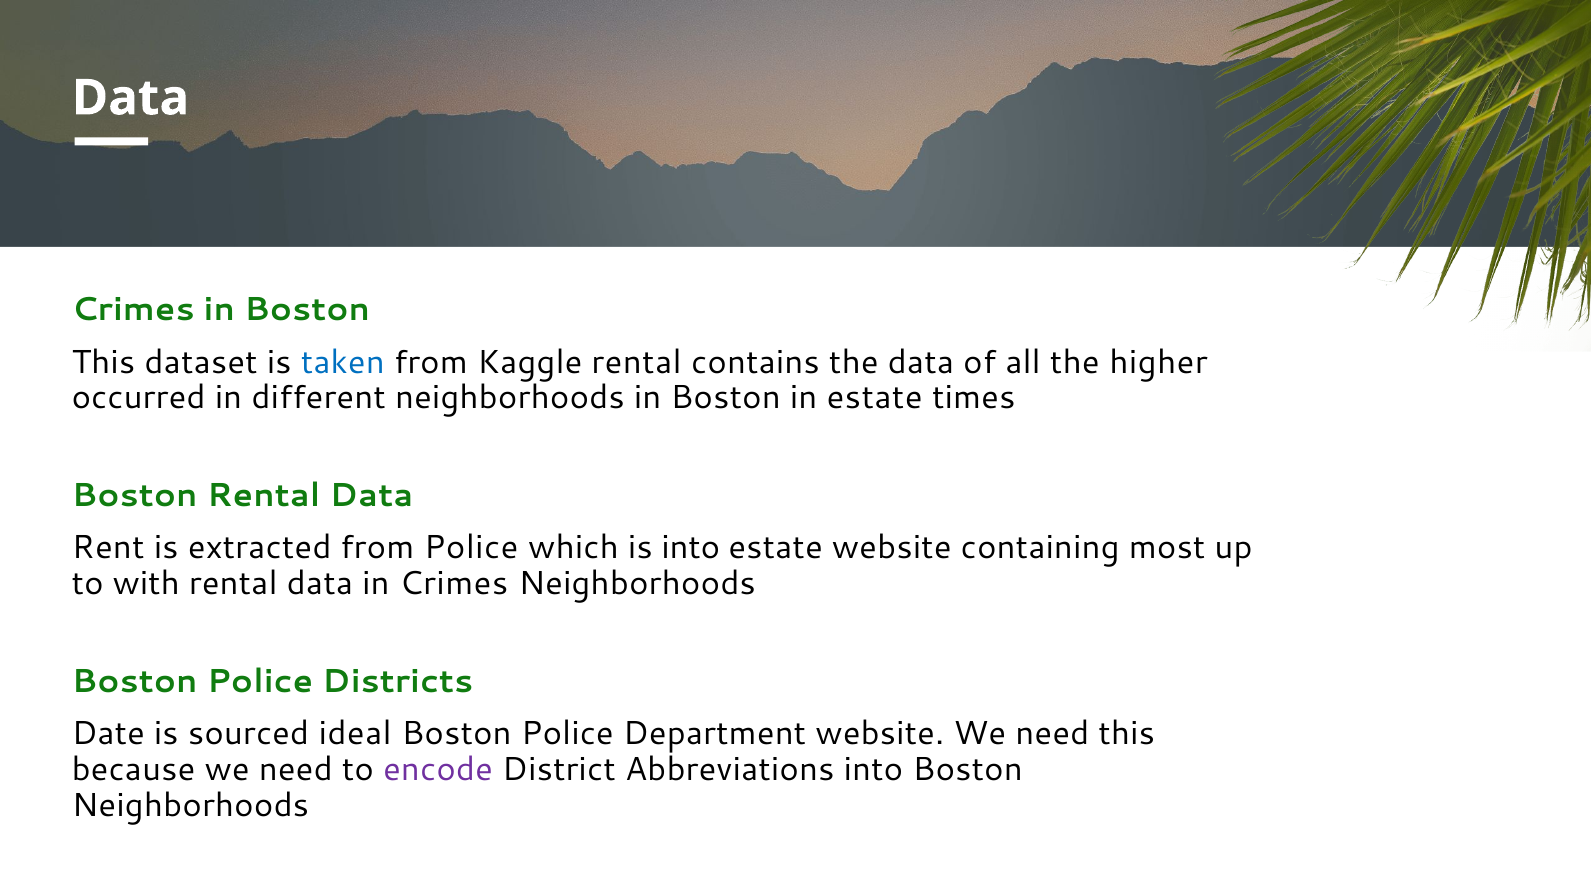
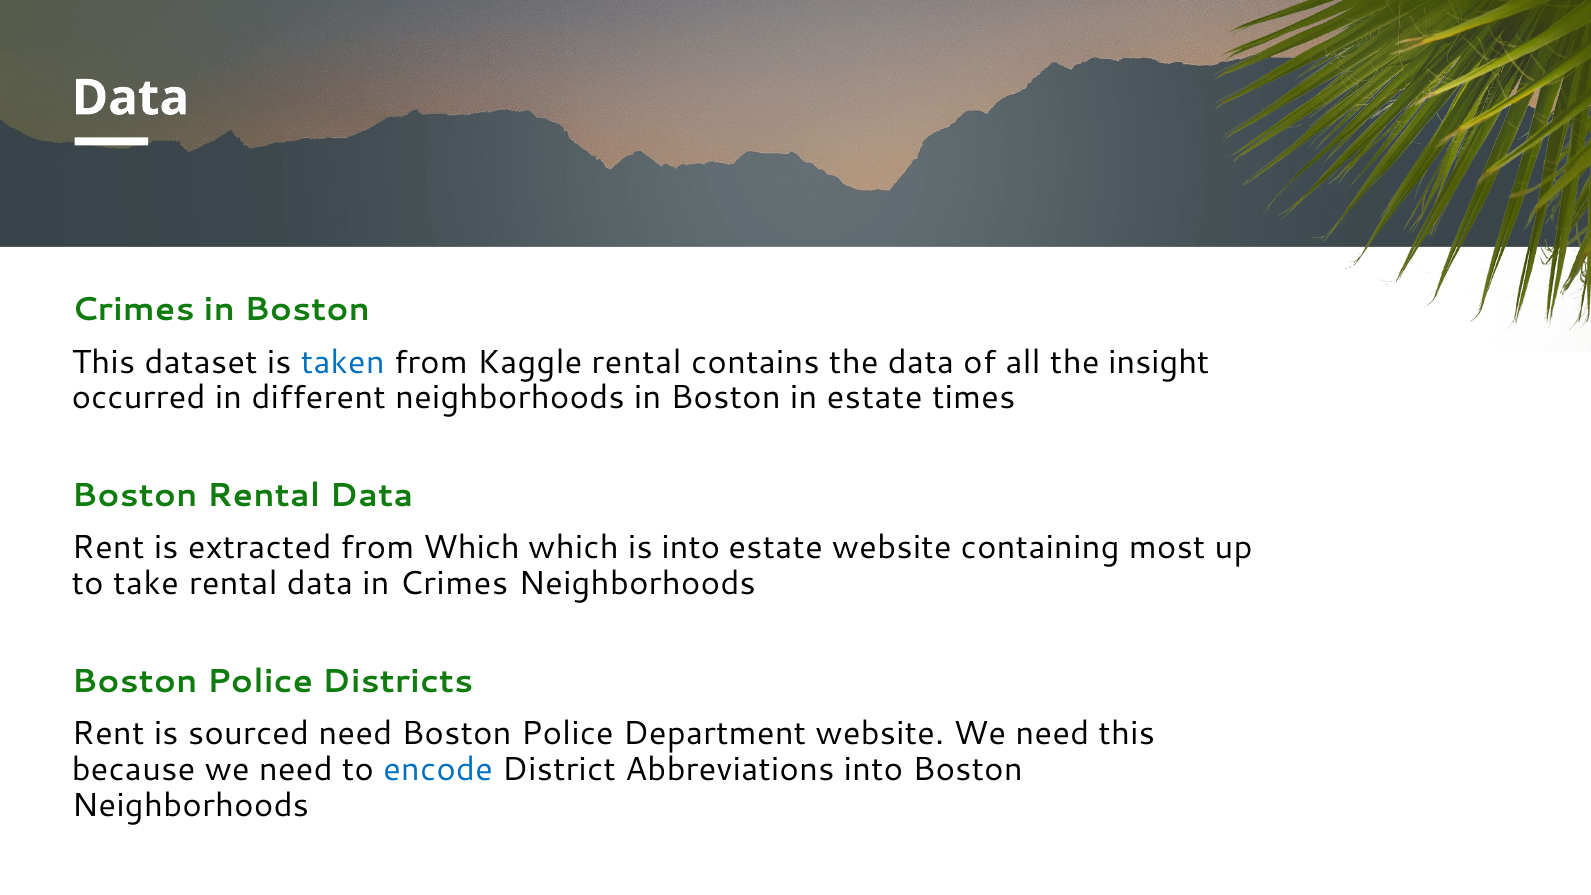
higher: higher -> insight
from Police: Police -> Which
with: with -> take
Date at (108, 734): Date -> Rent
sourced ideal: ideal -> need
encode colour: purple -> blue
